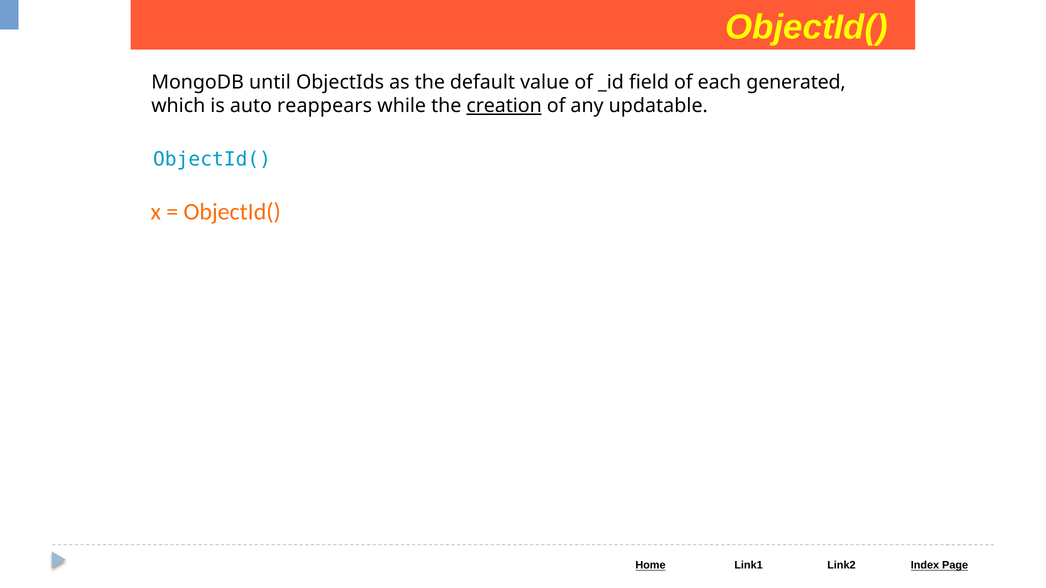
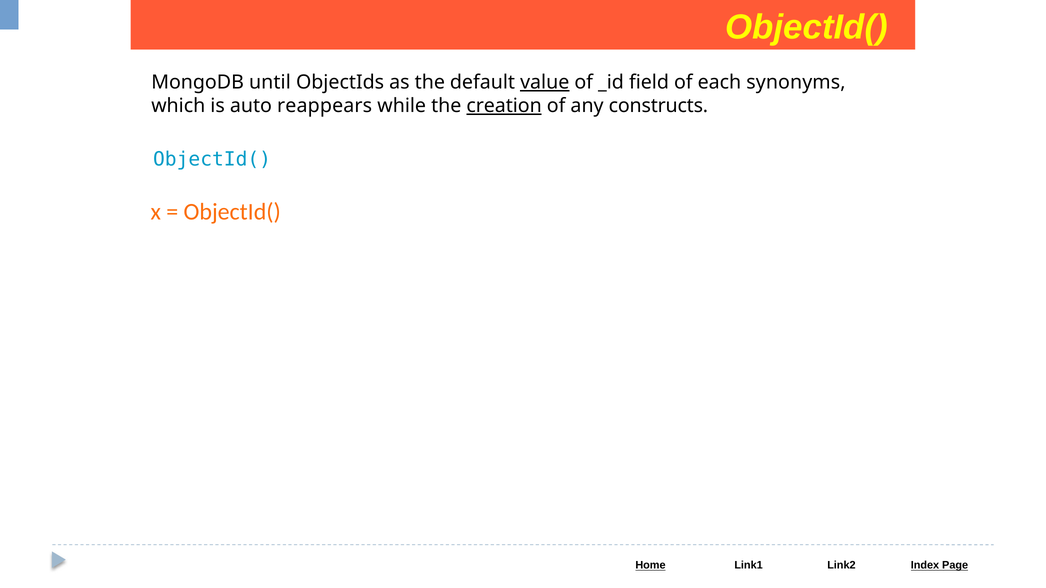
value underline: none -> present
generated: generated -> synonyms
updatable: updatable -> constructs
